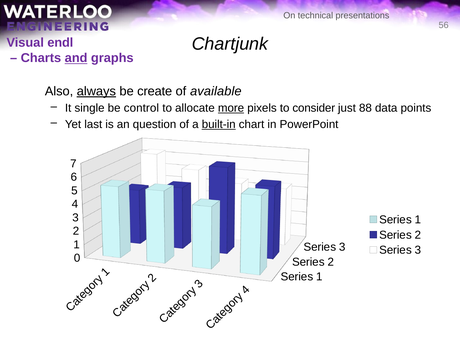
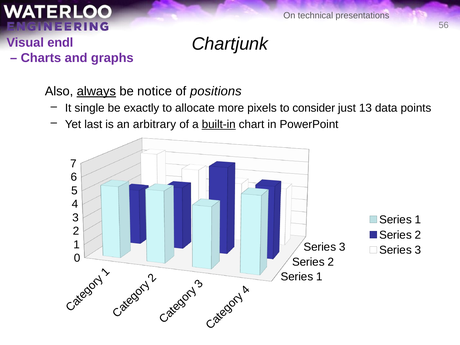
and underline: present -> none
create: create -> notice
available: available -> positions
control: control -> exactly
more underline: present -> none
88: 88 -> 13
question: question -> arbitrary
